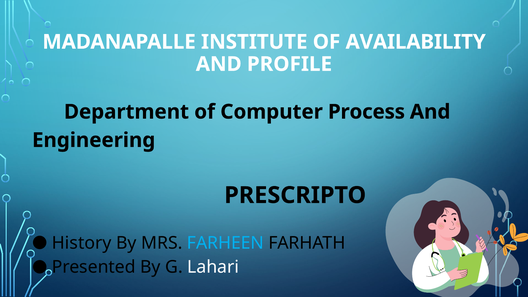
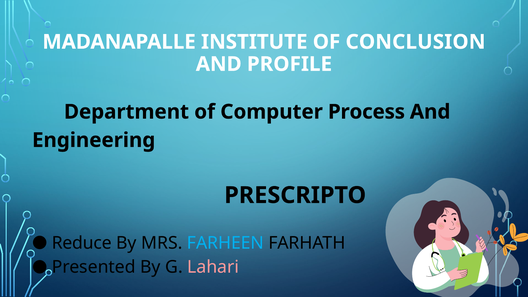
AVAILABILITY: AVAILABILITY -> CONCLUSION
History: History -> Reduce
Lahari colour: white -> pink
